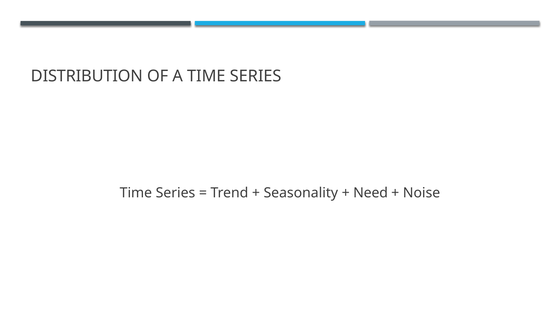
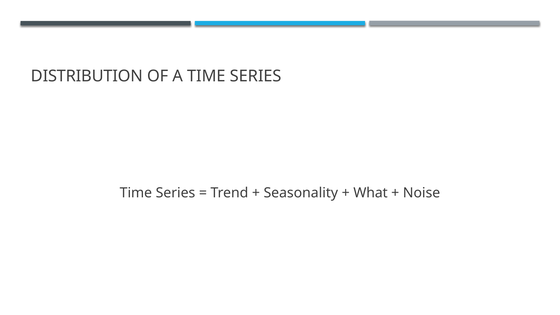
Need: Need -> What
